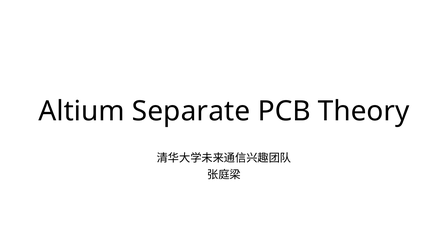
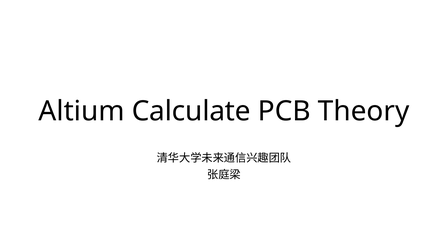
Separate: Separate -> Calculate
